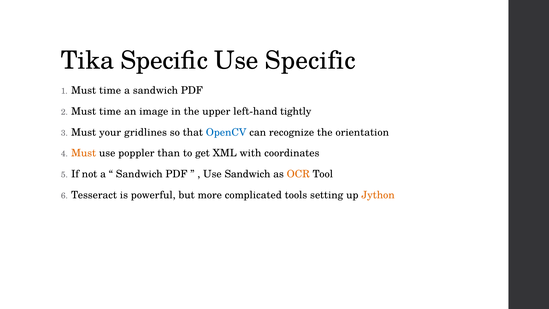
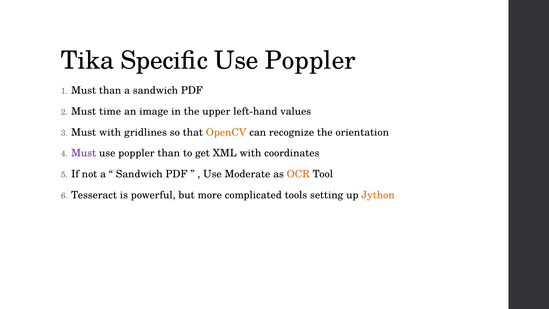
Specific Use Specific: Specific -> Poppler
time at (110, 90): time -> than
tightly: tightly -> values
Must your: your -> with
OpenCV colour: blue -> orange
Must at (84, 153) colour: orange -> purple
Use Sandwich: Sandwich -> Moderate
